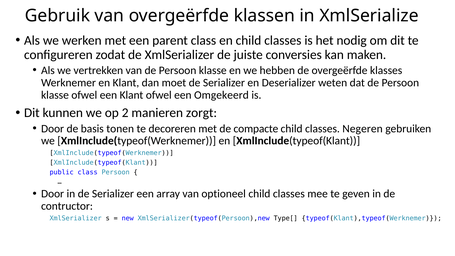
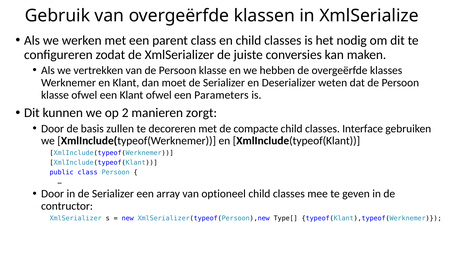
Omgekeerd: Omgekeerd -> Parameters
tonen: tonen -> zullen
Negeren: Negeren -> Interface
